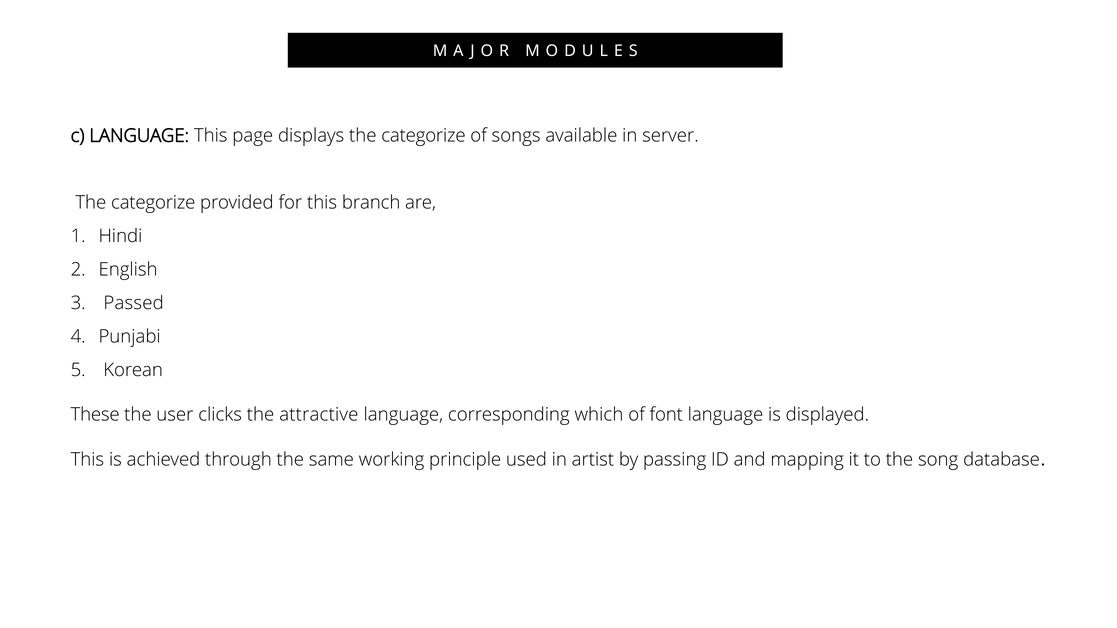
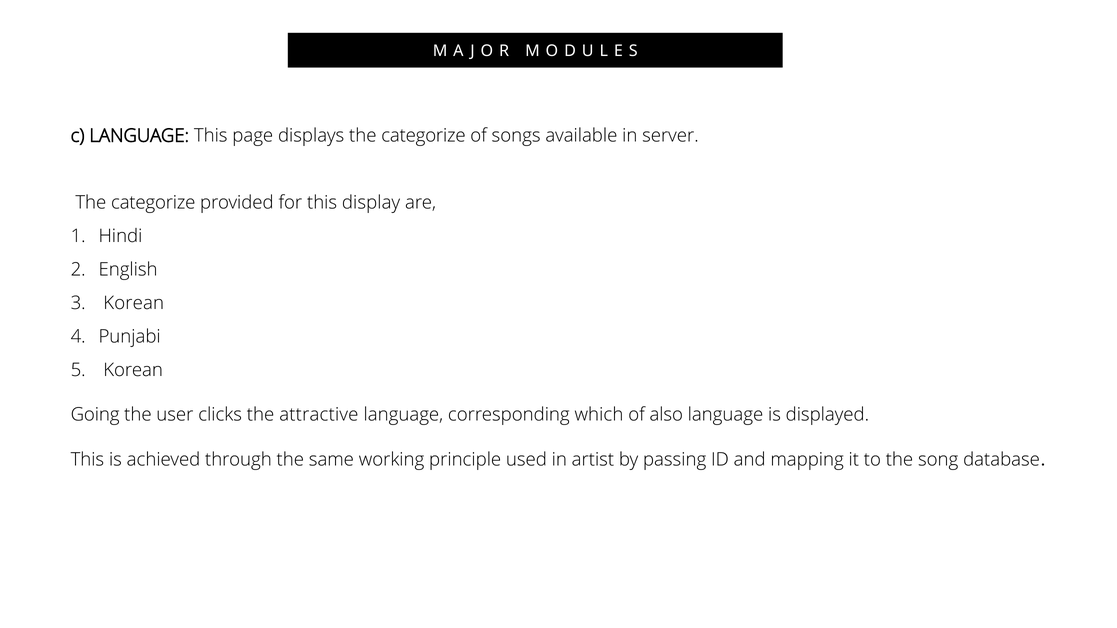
branch: branch -> display
Passed at (134, 303): Passed -> Korean
These: These -> Going
font: font -> also
